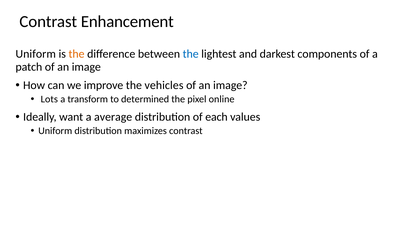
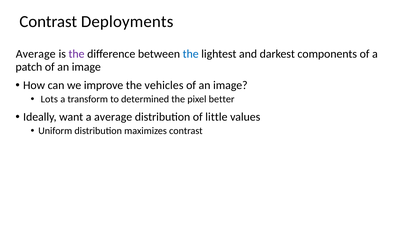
Enhancement: Enhancement -> Deployments
Uniform at (36, 54): Uniform -> Average
the at (77, 54) colour: orange -> purple
online: online -> better
each: each -> little
